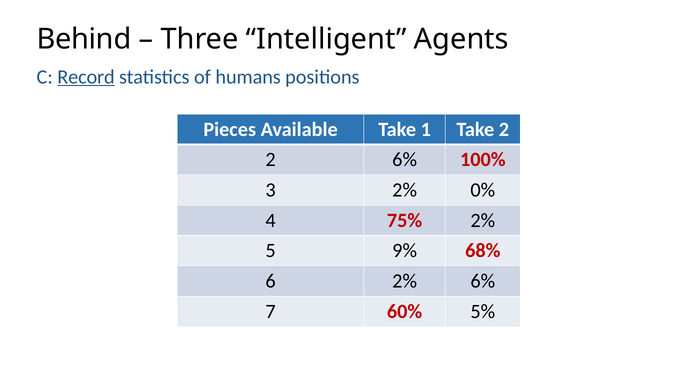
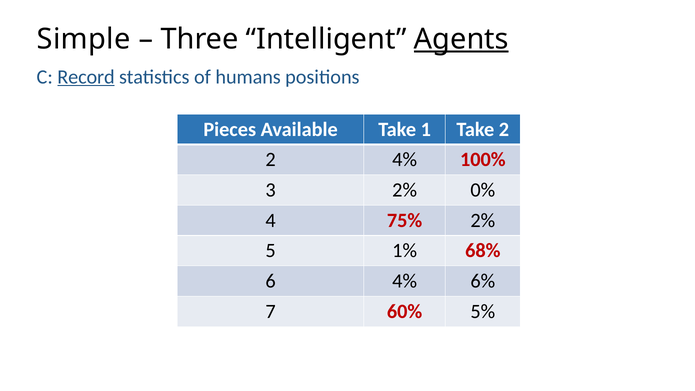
Behind: Behind -> Simple
Agents underline: none -> present
6% at (405, 159): 6% -> 4%
9%: 9% -> 1%
2% at (405, 281): 2% -> 4%
